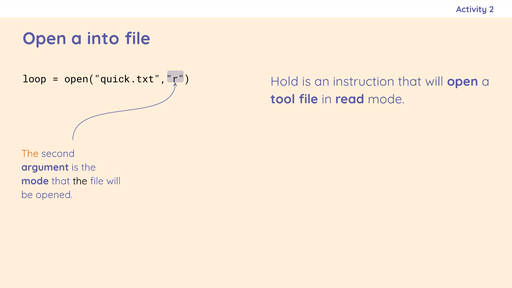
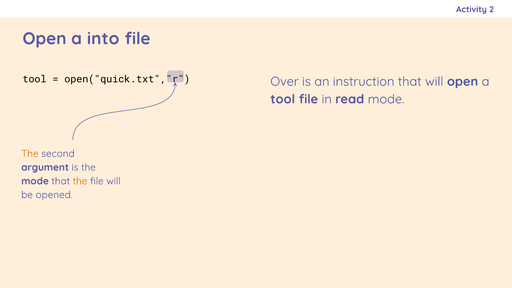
loop at (34, 79): loop -> tool
Hold: Hold -> Over
the at (80, 181) colour: black -> orange
